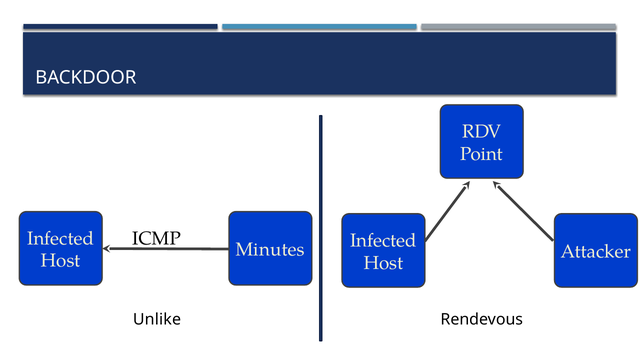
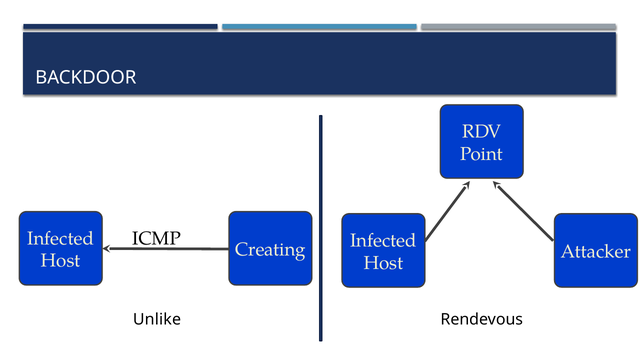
Minutes: Minutes -> Creating
